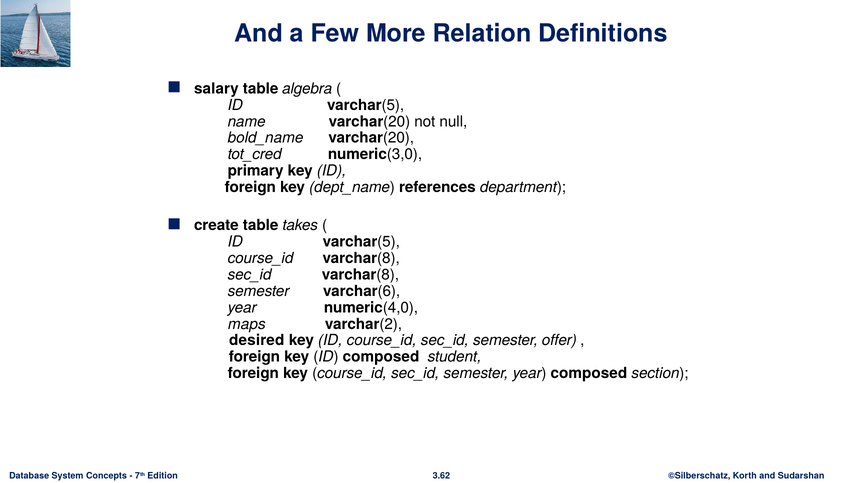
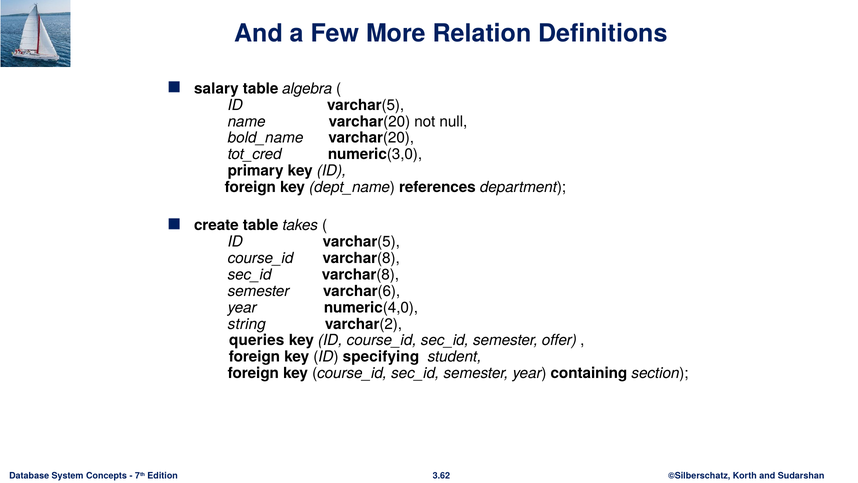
maps: maps -> string
desired: desired -> queries
ID composed: composed -> specifying
year composed: composed -> containing
